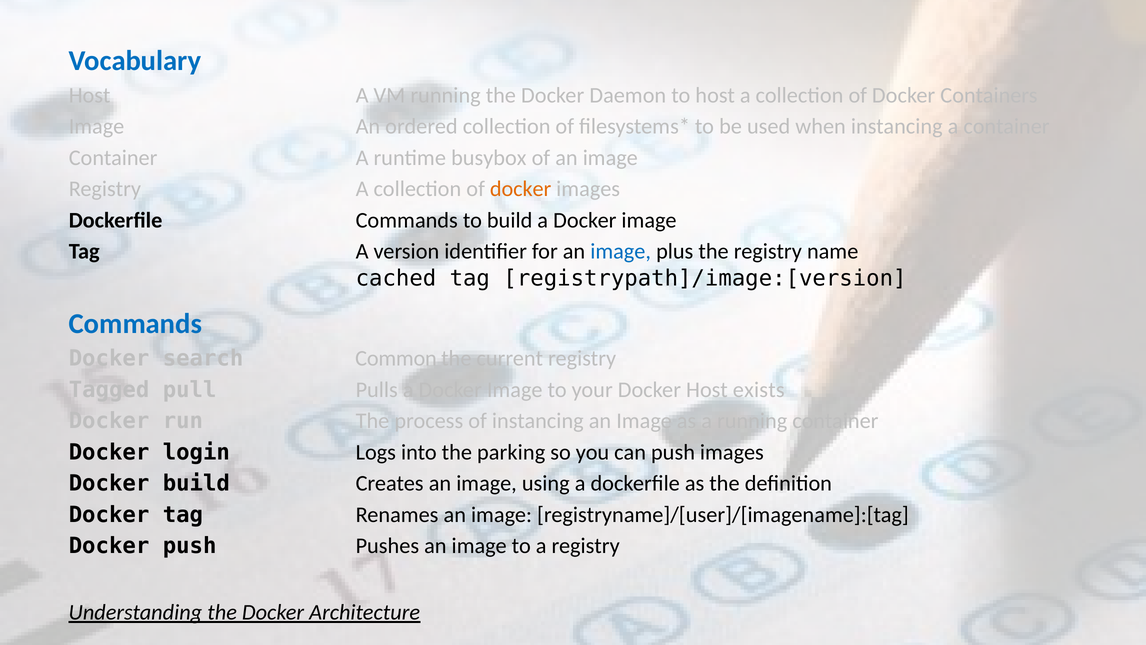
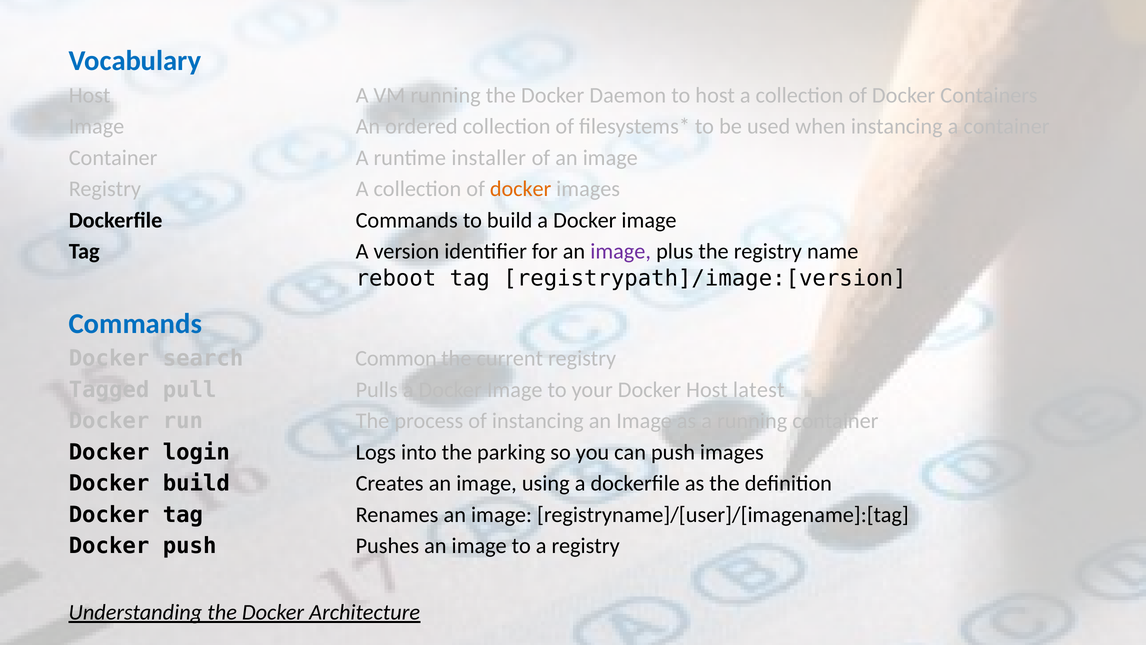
busybox: busybox -> installer
image at (621, 251) colour: blue -> purple
cached: cached -> reboot
exists: exists -> latest
